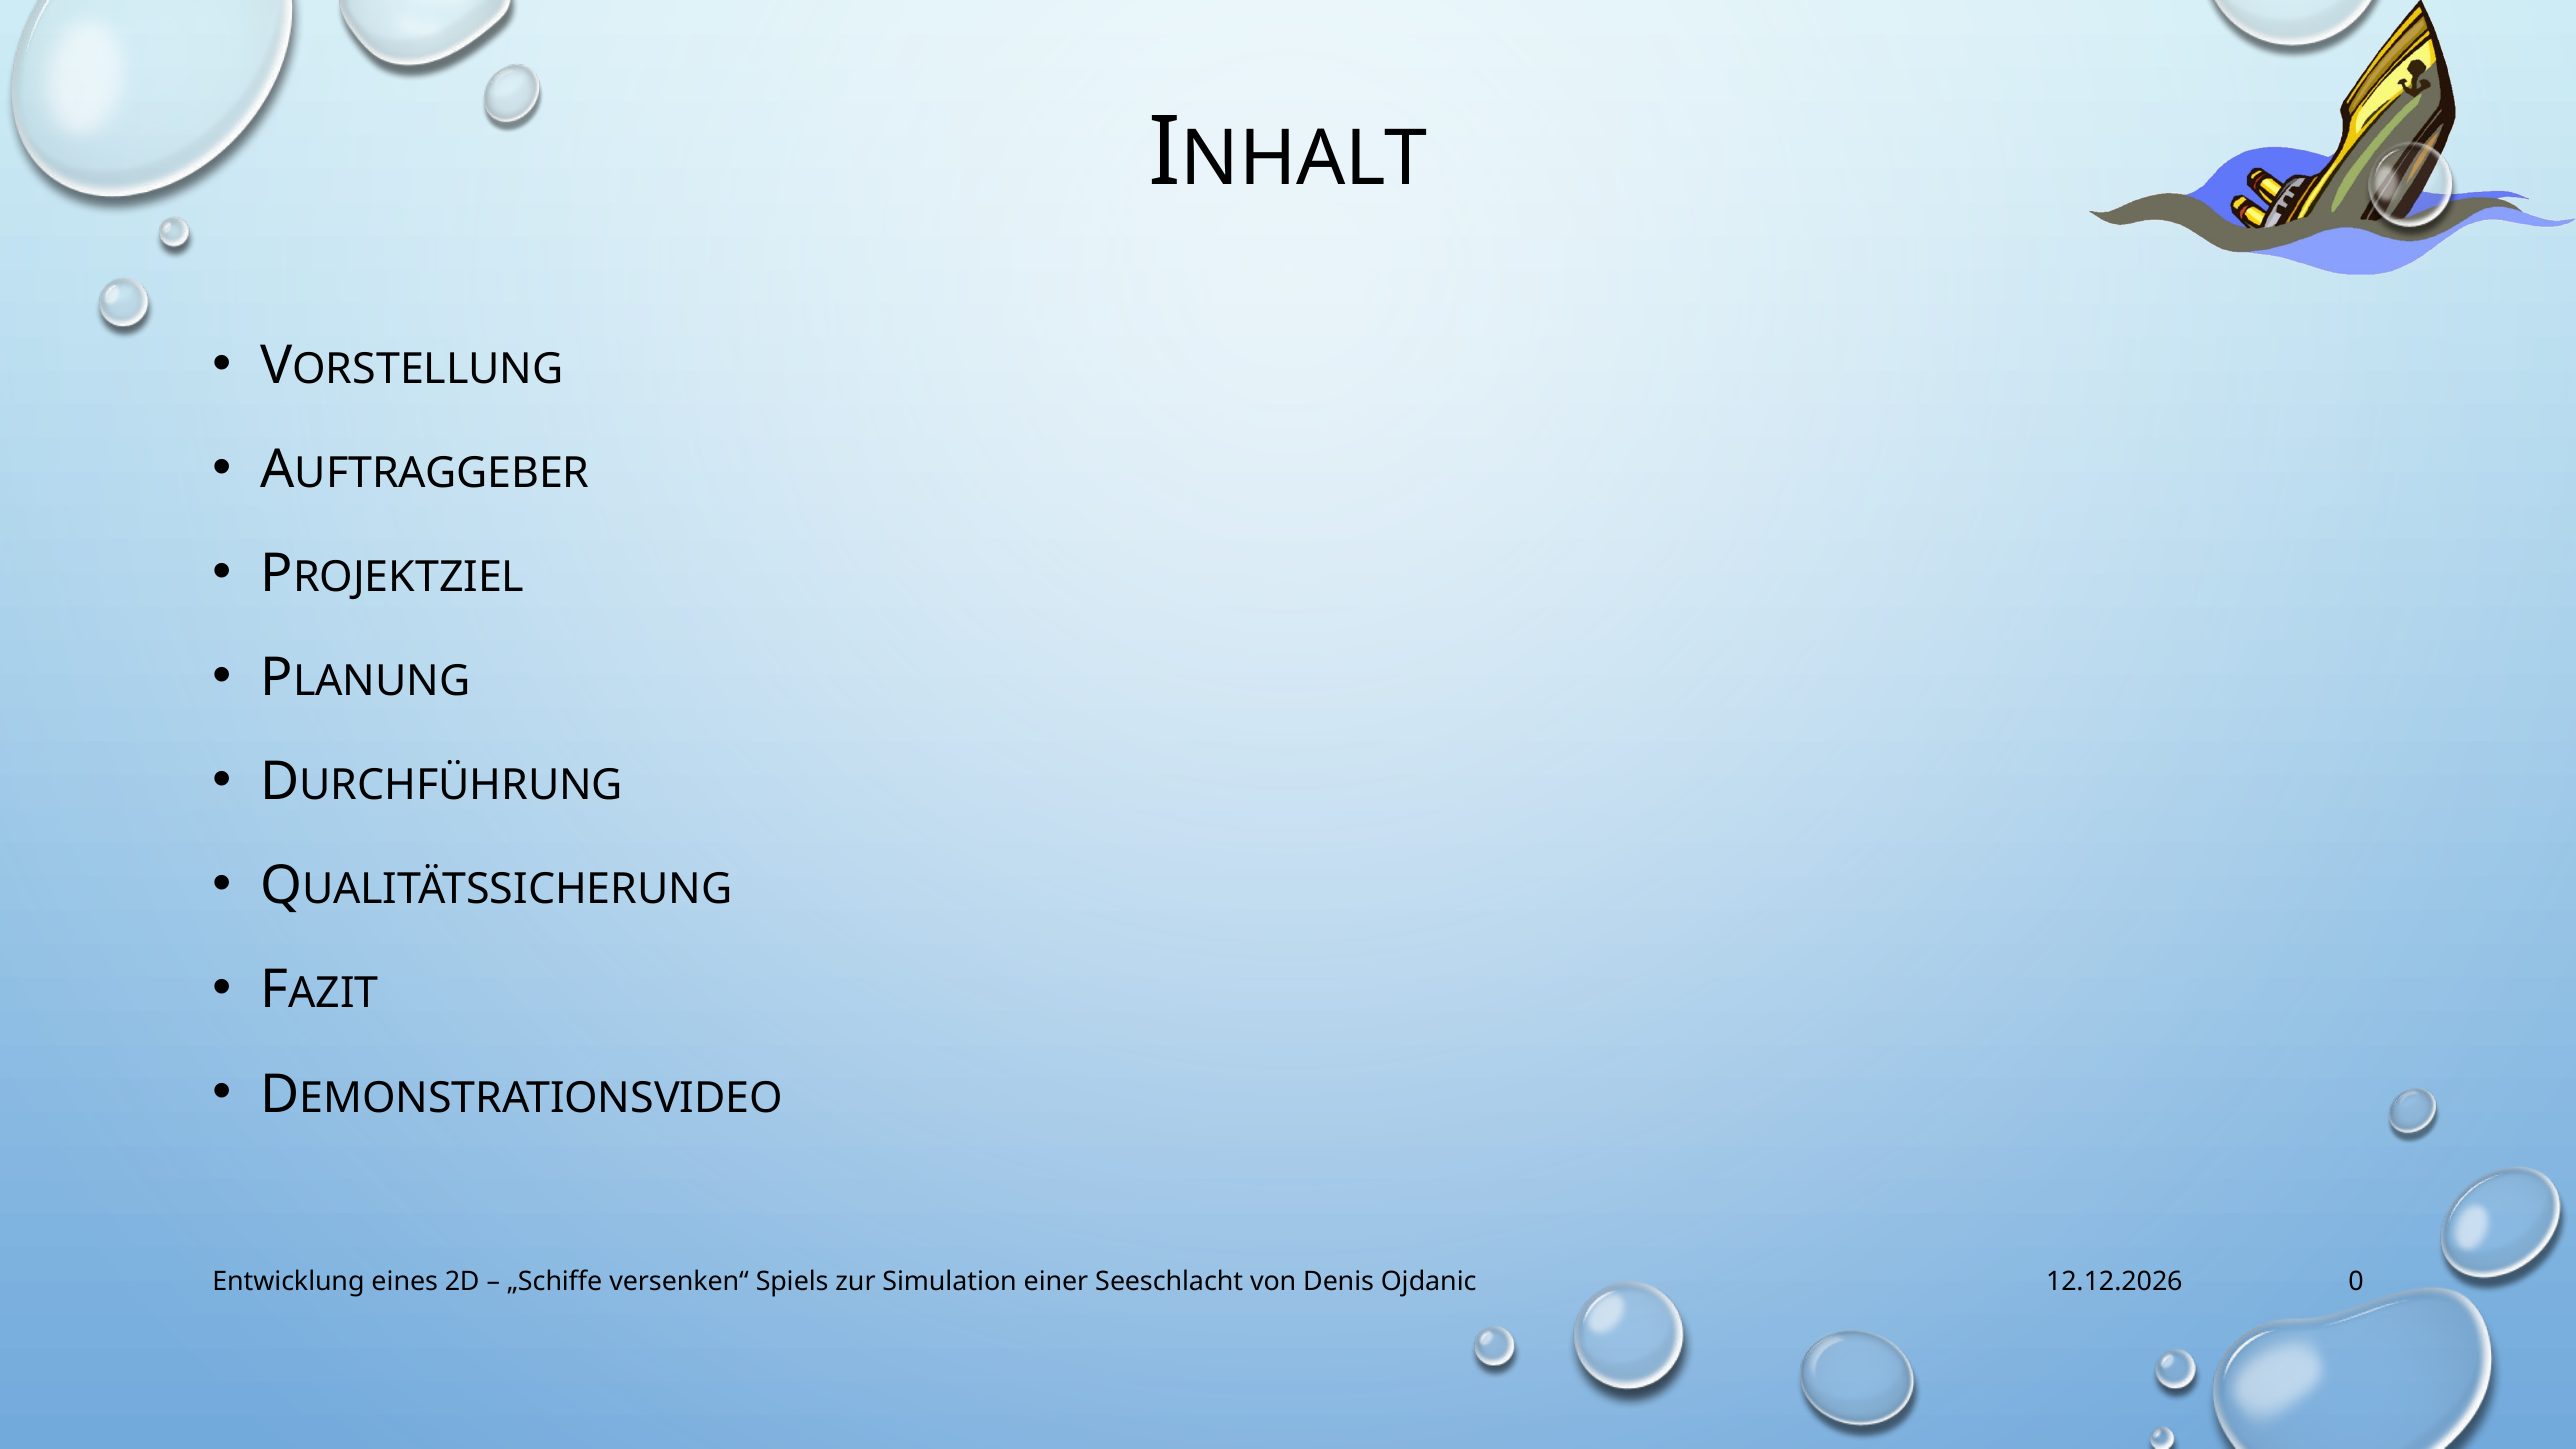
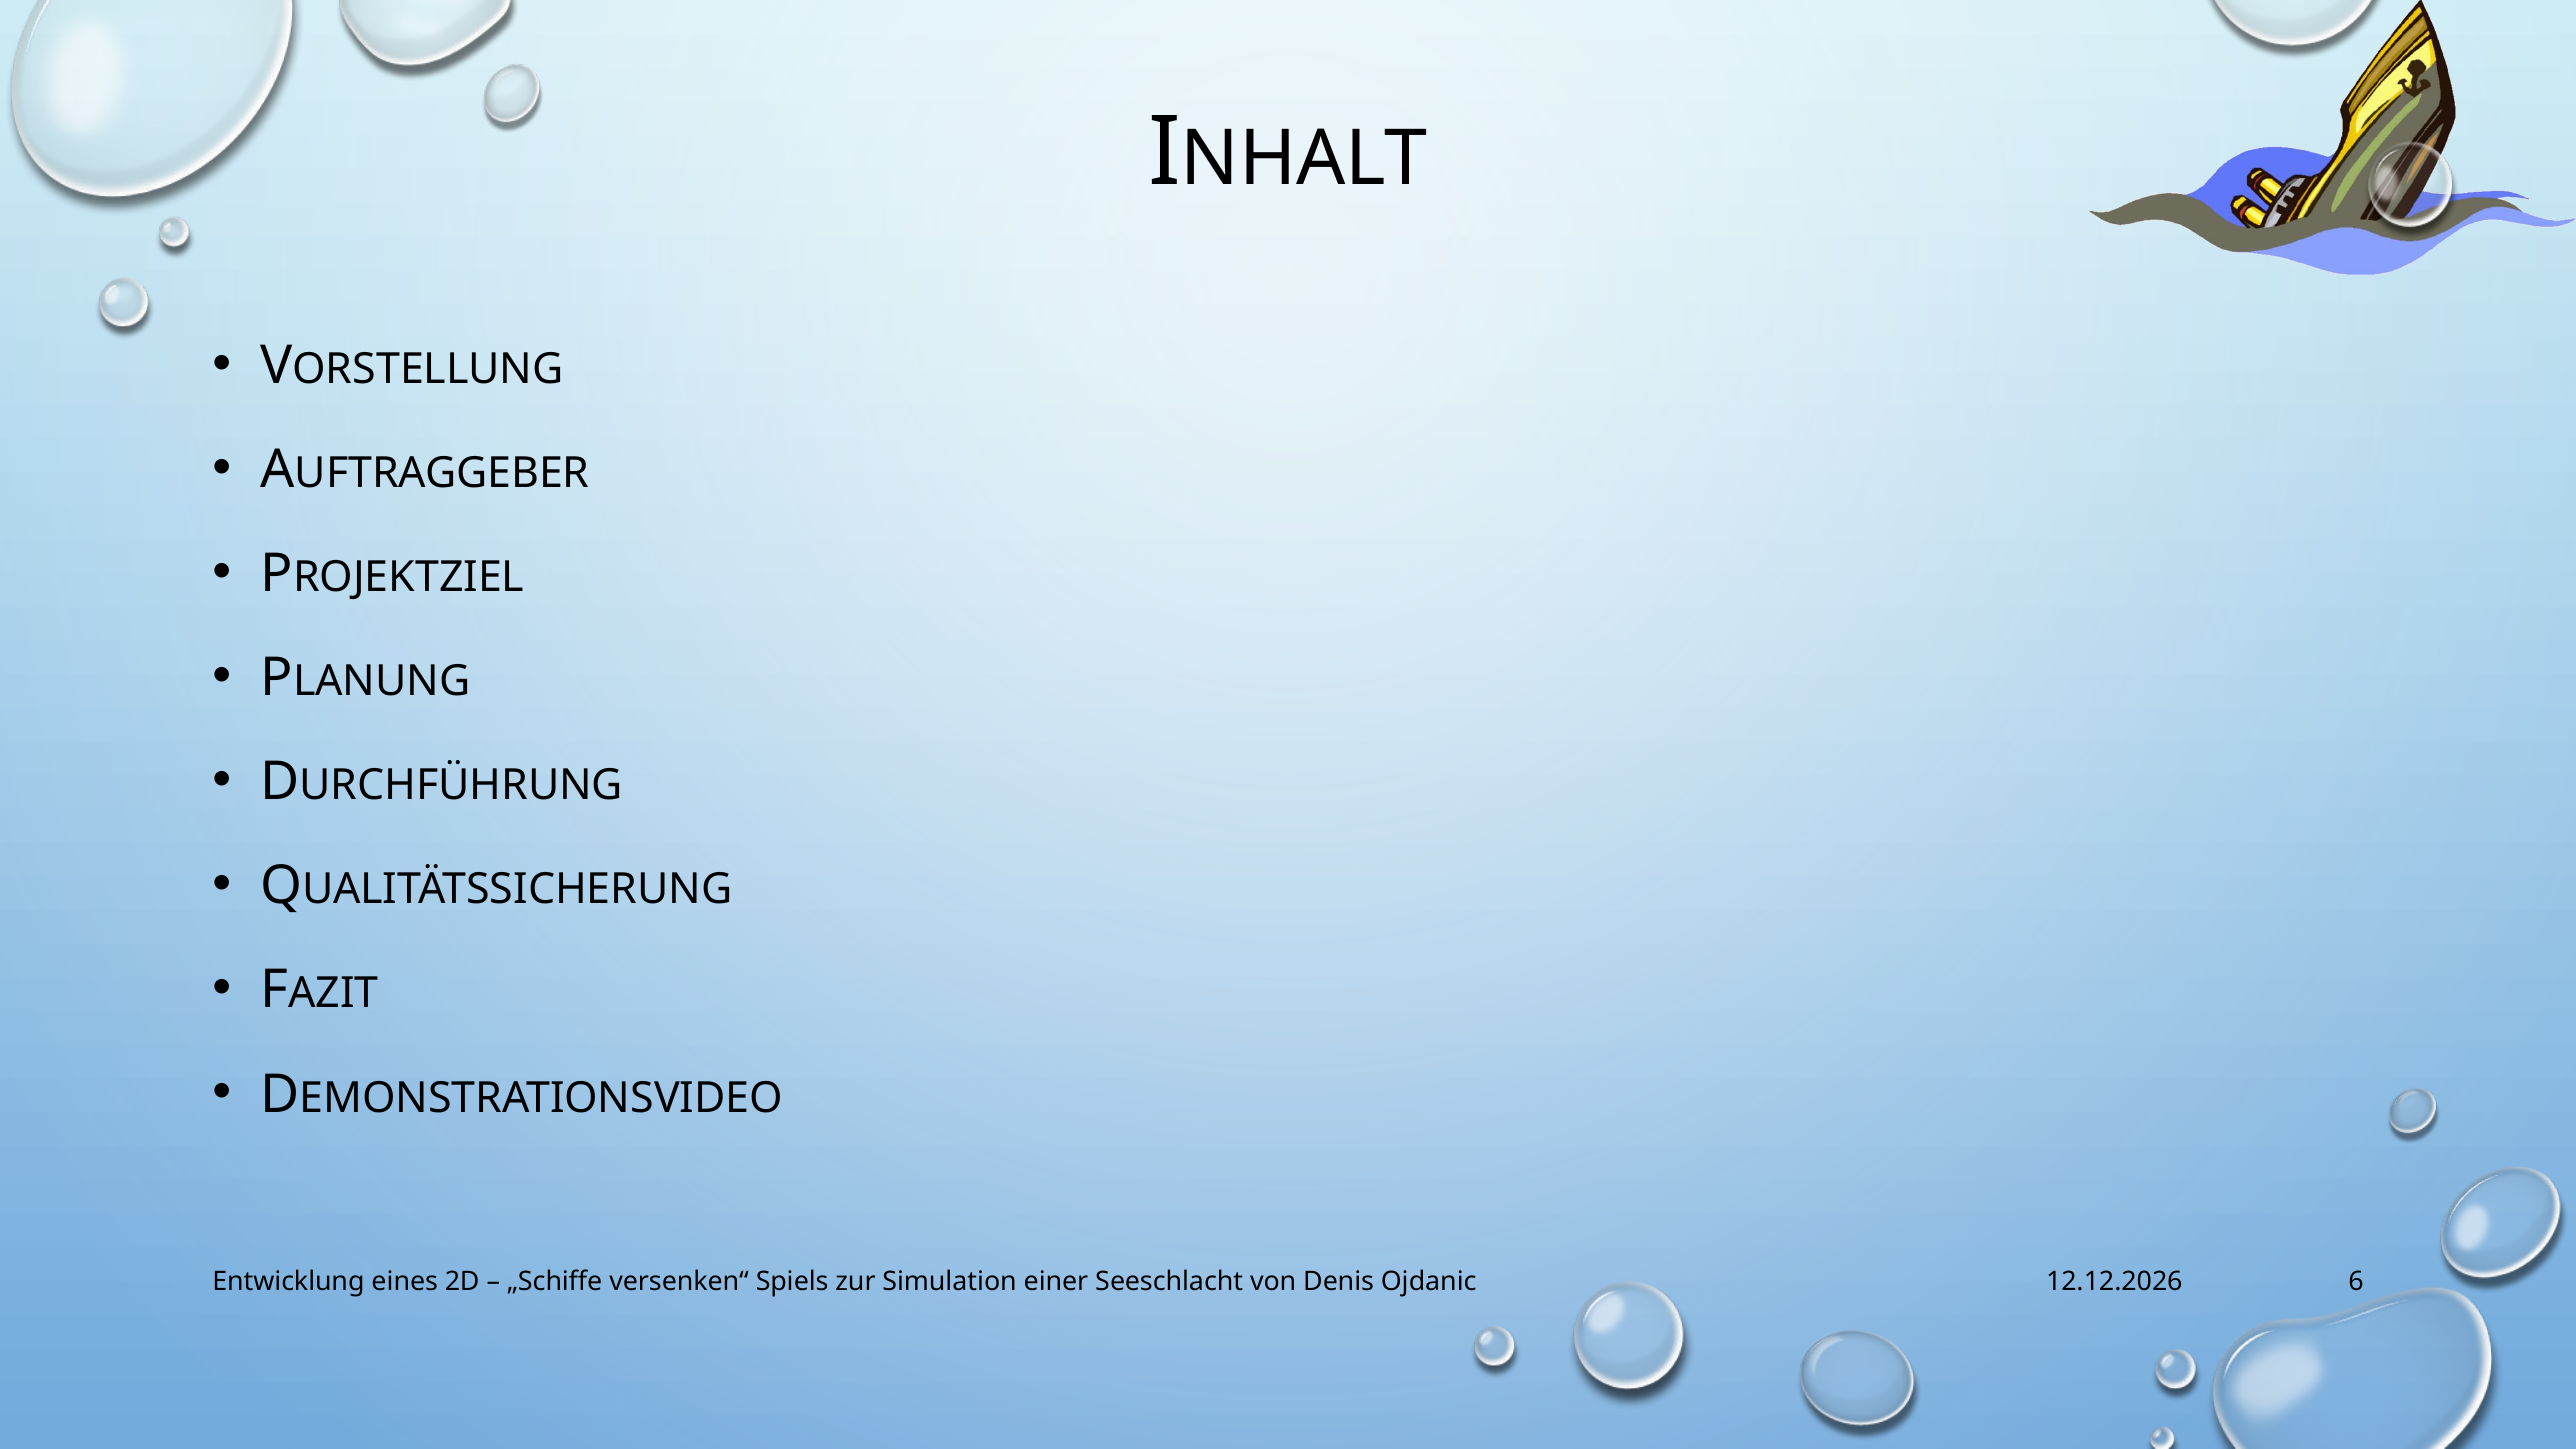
0: 0 -> 6
